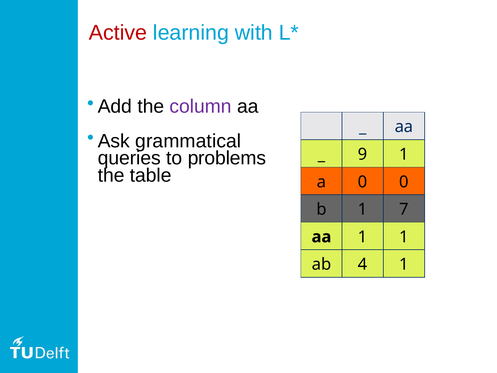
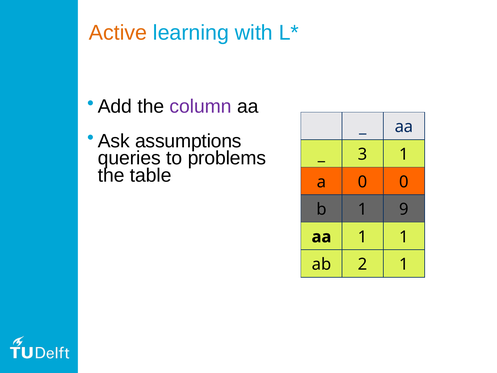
Active colour: red -> orange
grammatical: grammatical -> assumptions
9: 9 -> 3
7: 7 -> 9
4: 4 -> 2
